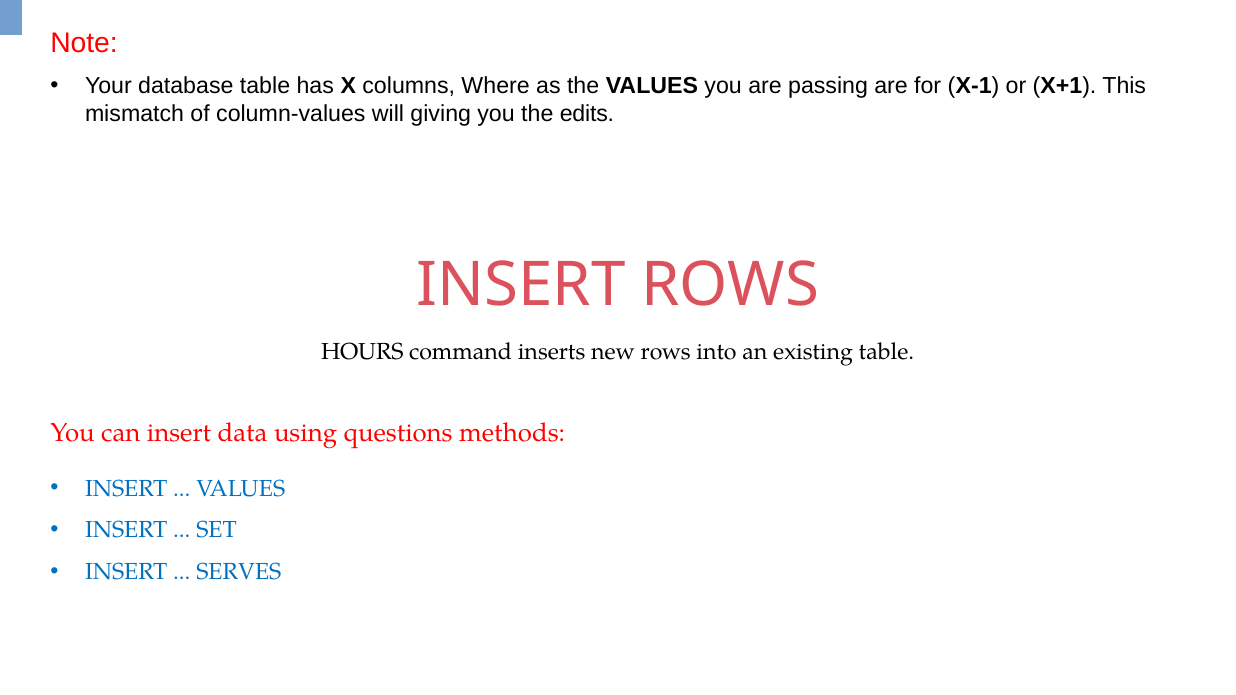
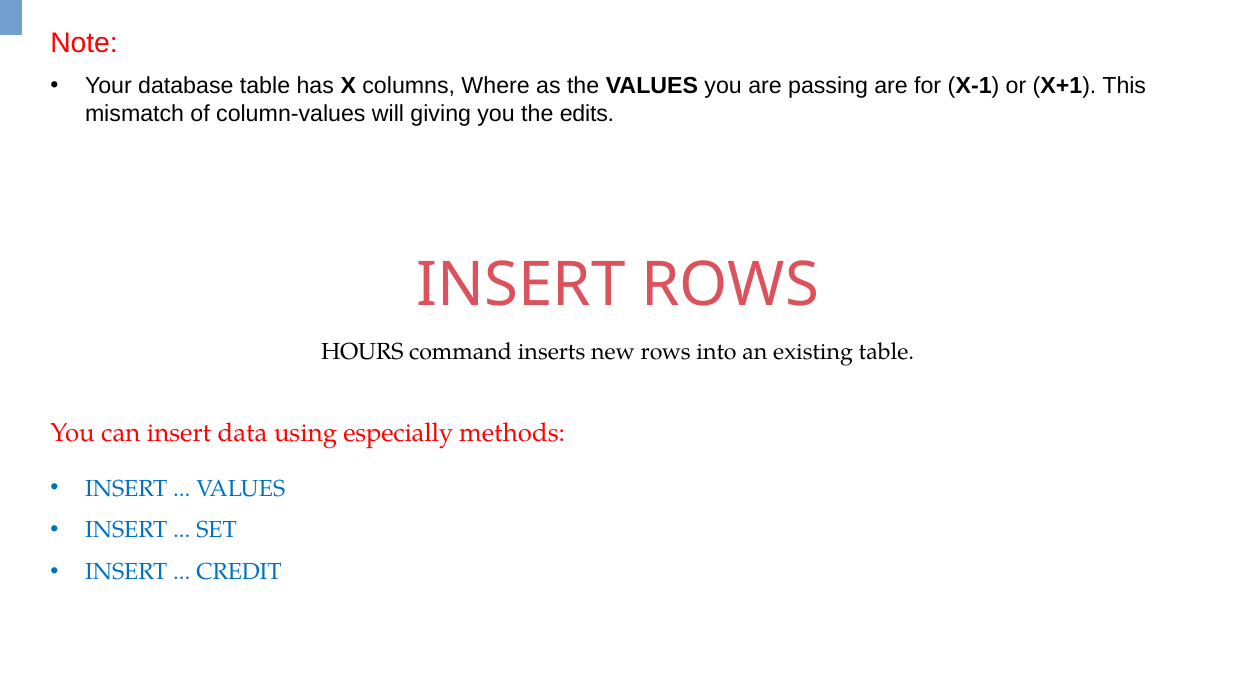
questions: questions -> especially
SERVES: SERVES -> CREDIT
